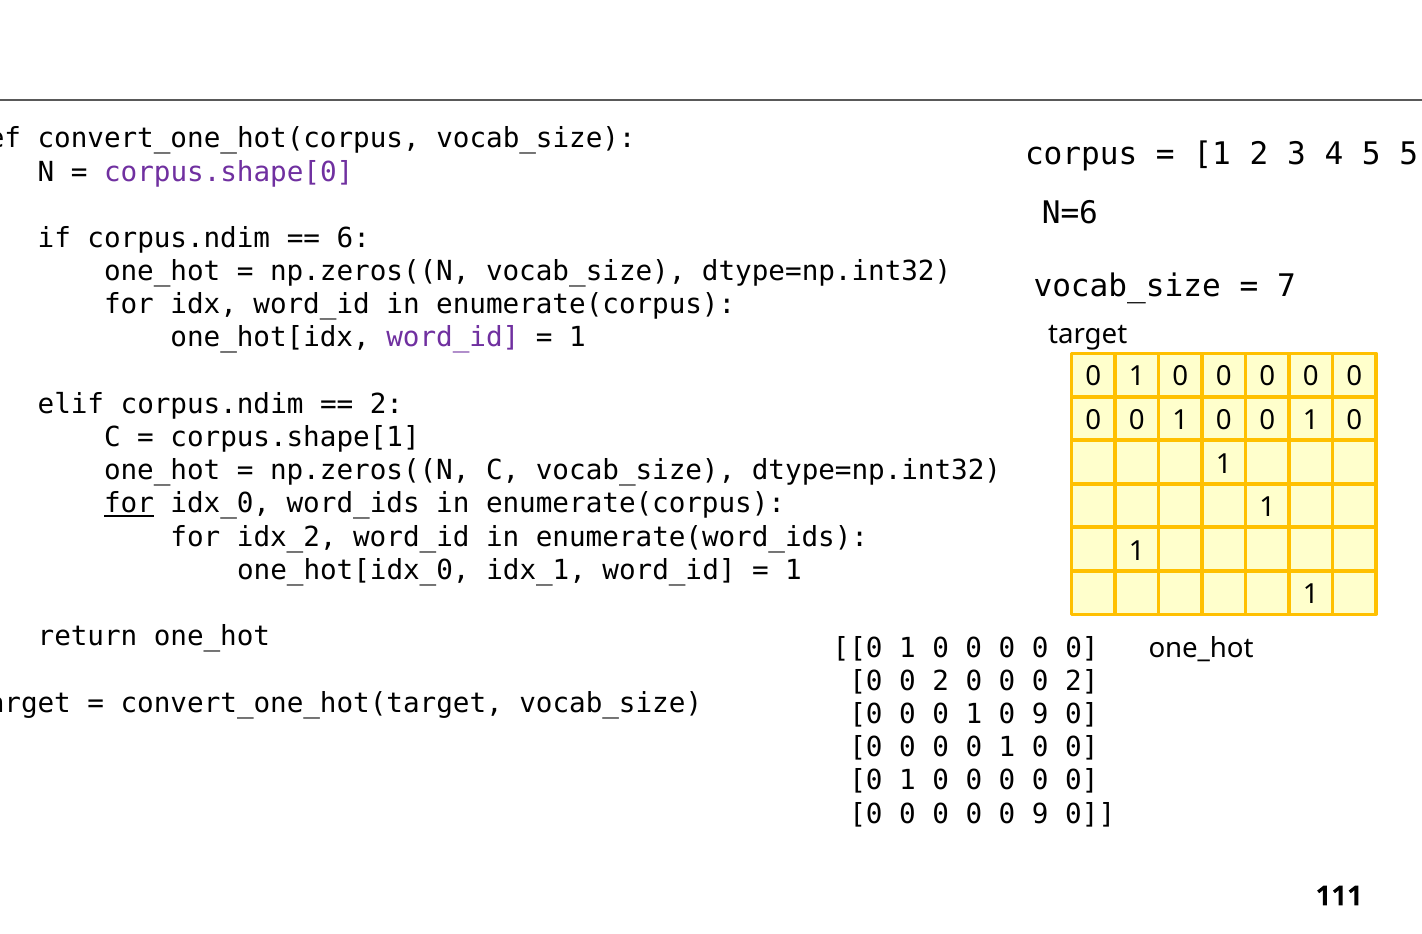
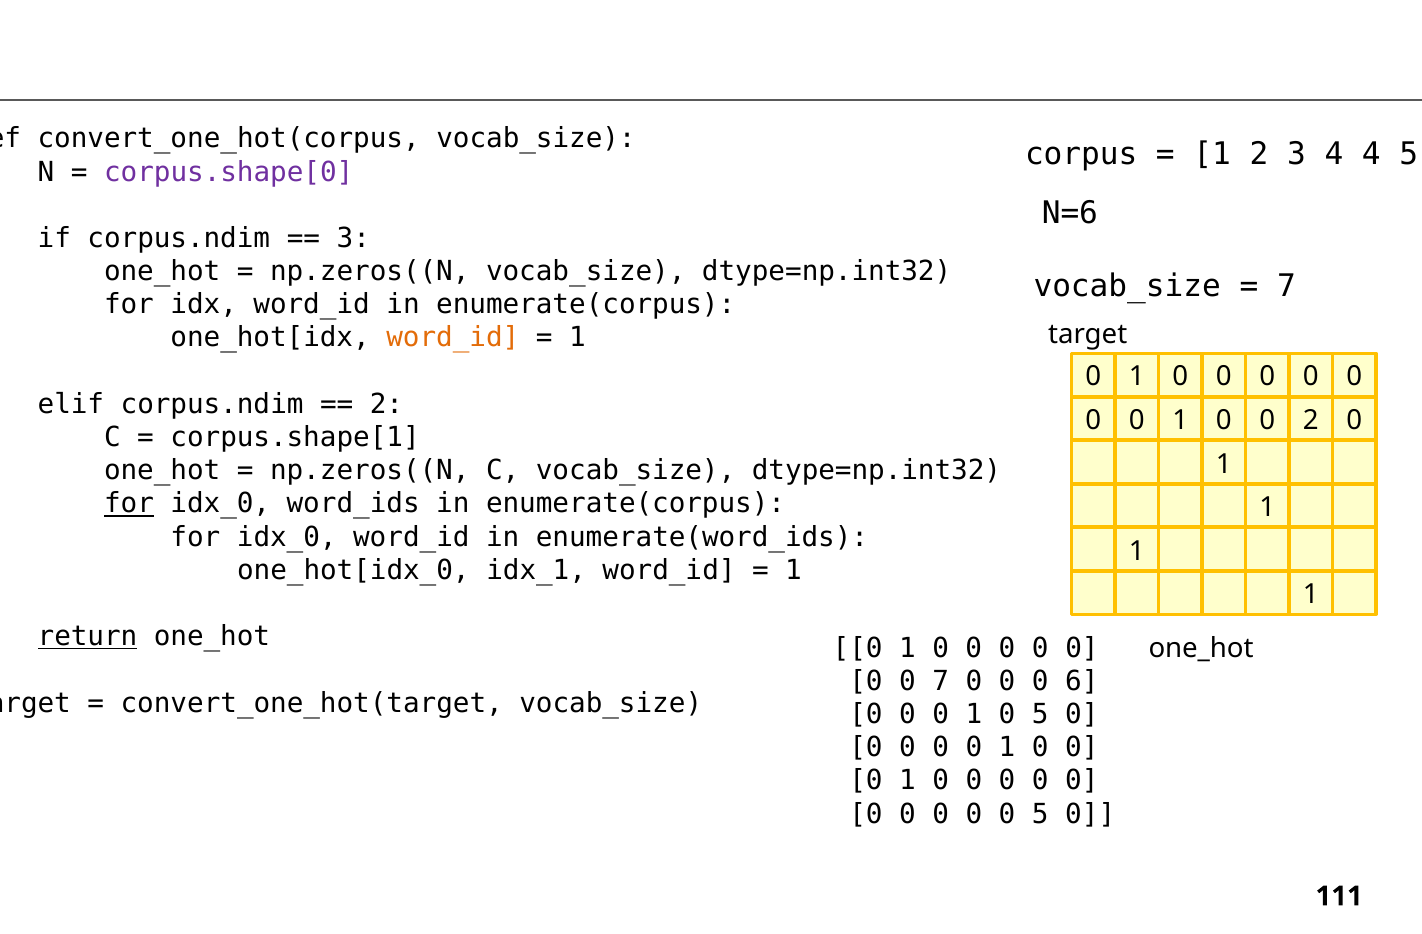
4 5: 5 -> 4
6 at (353, 238): 6 -> 3
word_id at (453, 338) colour: purple -> orange
1 0 0 1: 1 -> 2
idx_2 at (287, 537): idx_2 -> idx_0
return underline: none -> present
2 at (941, 681): 2 -> 7
2 at (1082, 681): 2 -> 6
1 0 9: 9 -> 5
0 0 9: 9 -> 5
